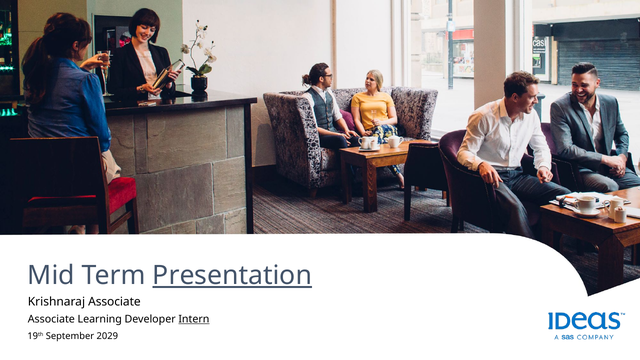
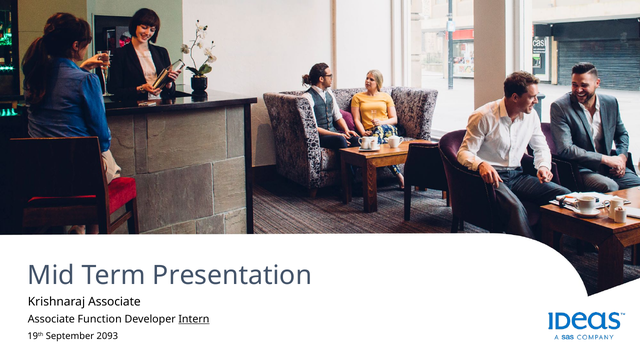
Presentation underline: present -> none
Learning: Learning -> Function
2029: 2029 -> 2093
